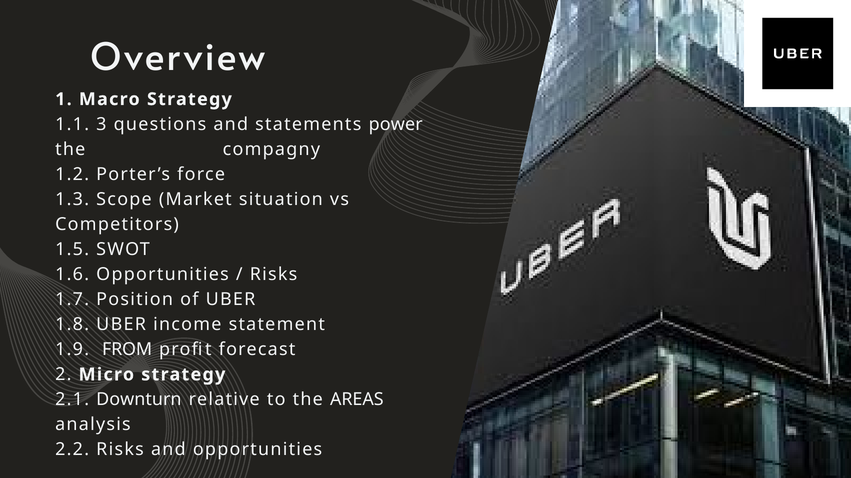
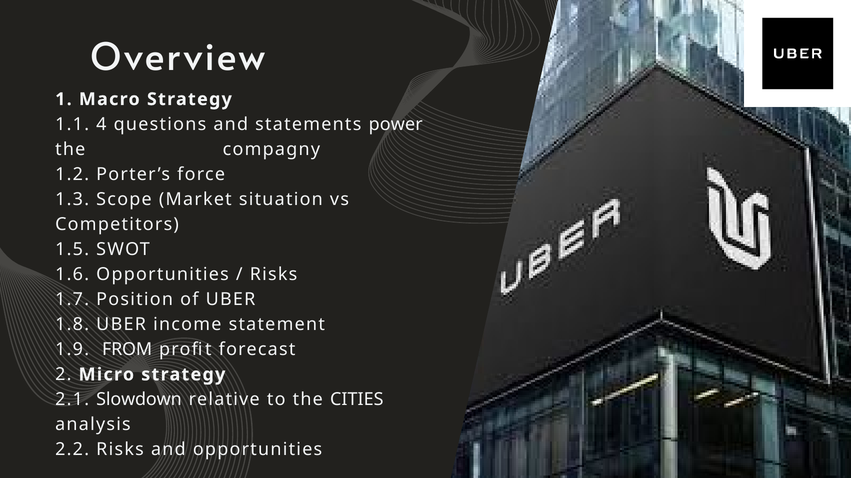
3: 3 -> 4
Downturn: Downturn -> Slowdown
AREAS: AREAS -> CITIES
